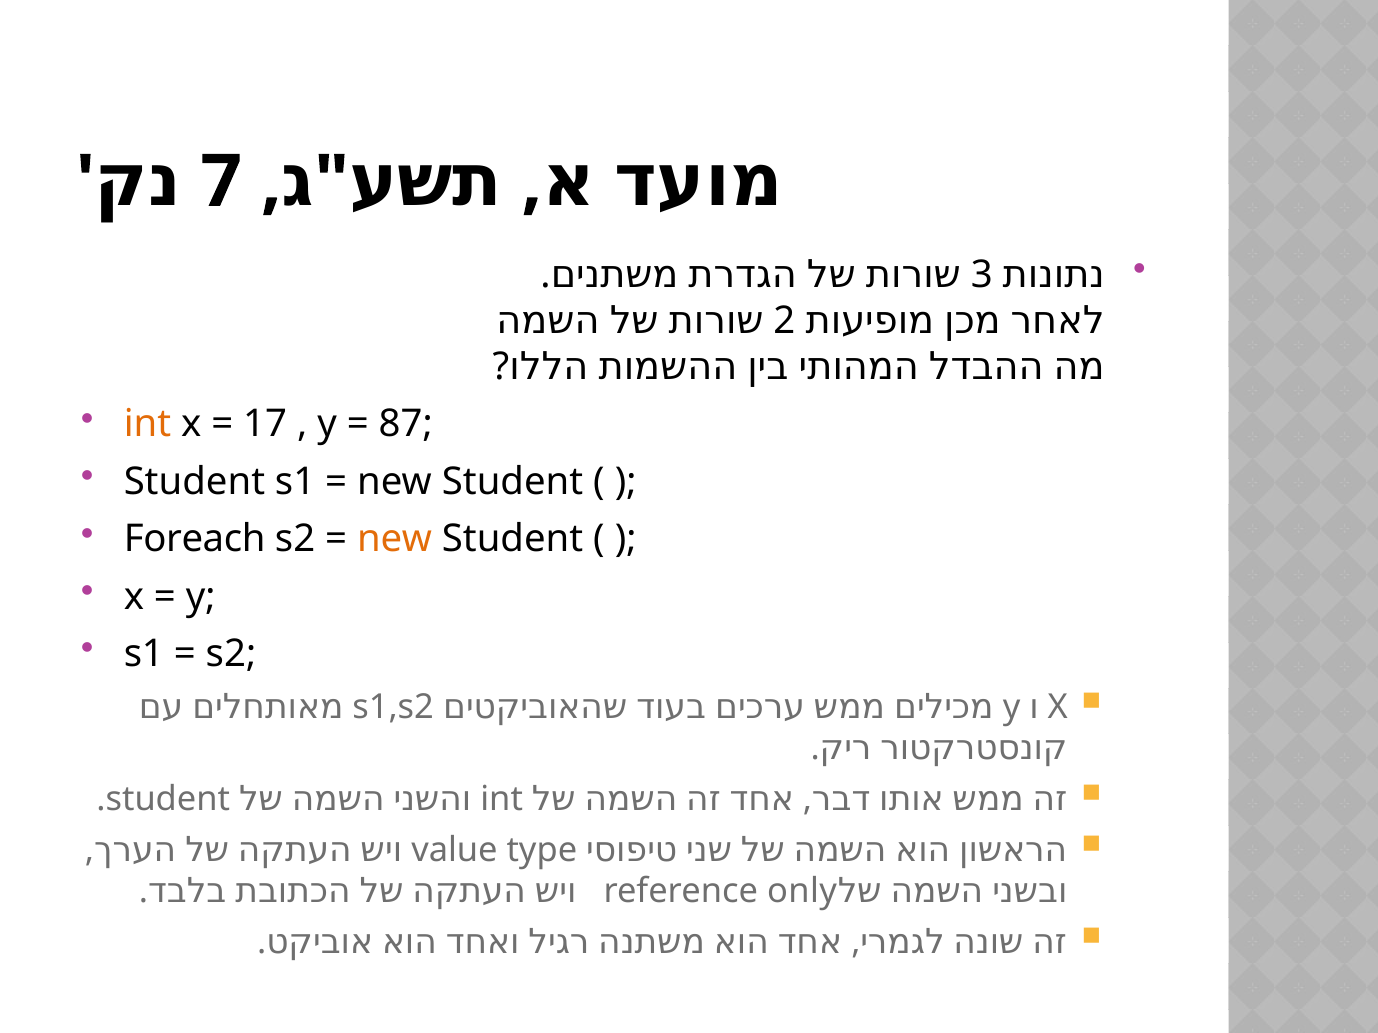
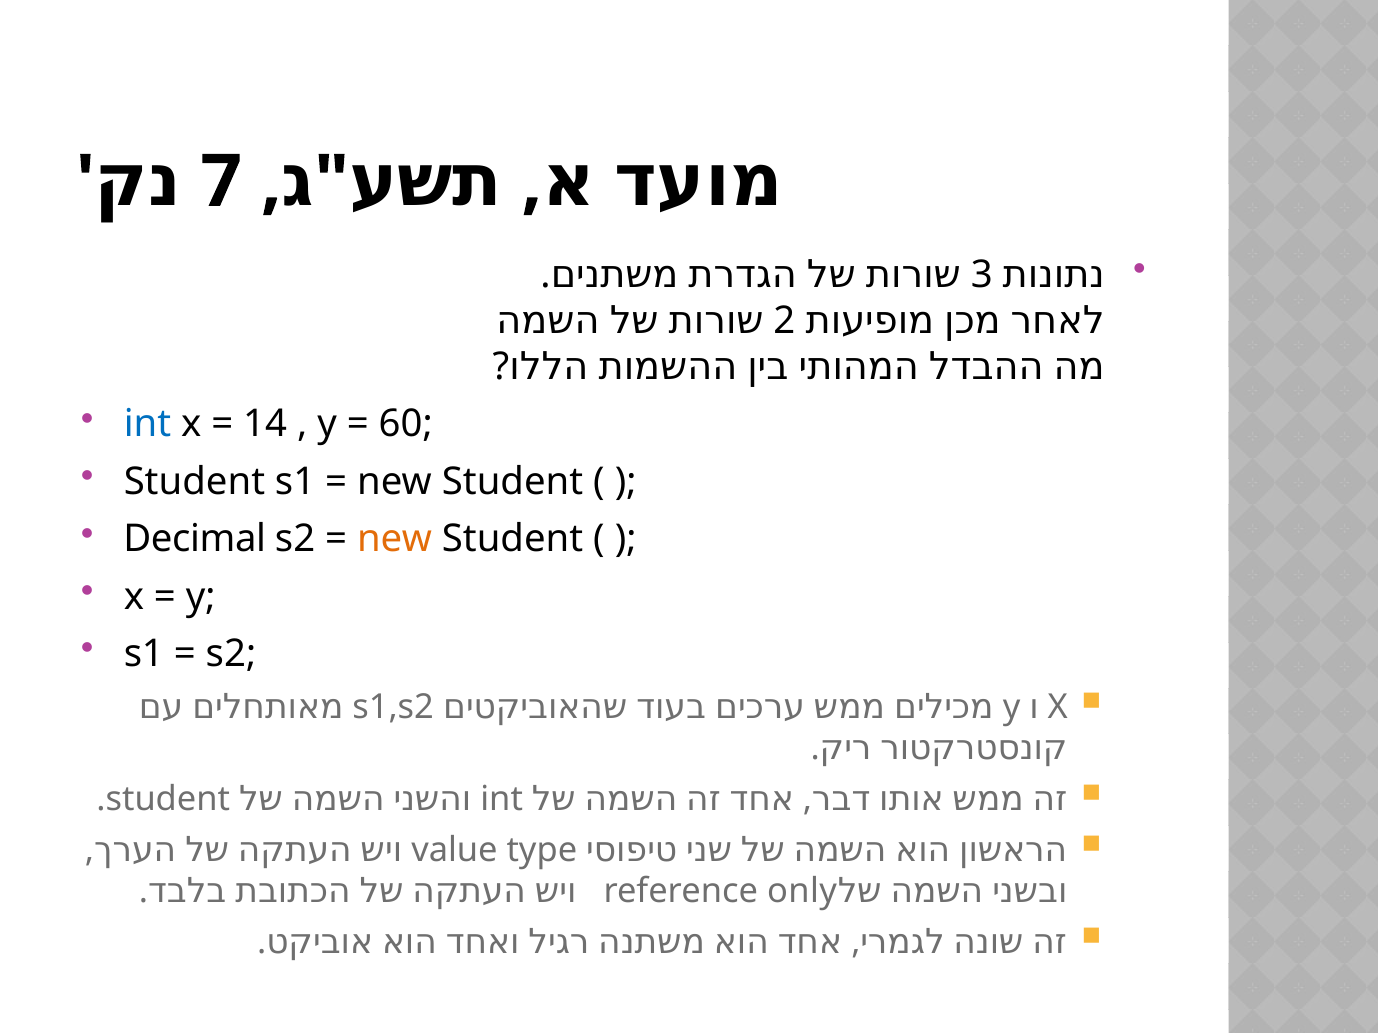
int at (147, 424) colour: orange -> blue
17: 17 -> 14
87: 87 -> 60
Foreach: Foreach -> Decimal
